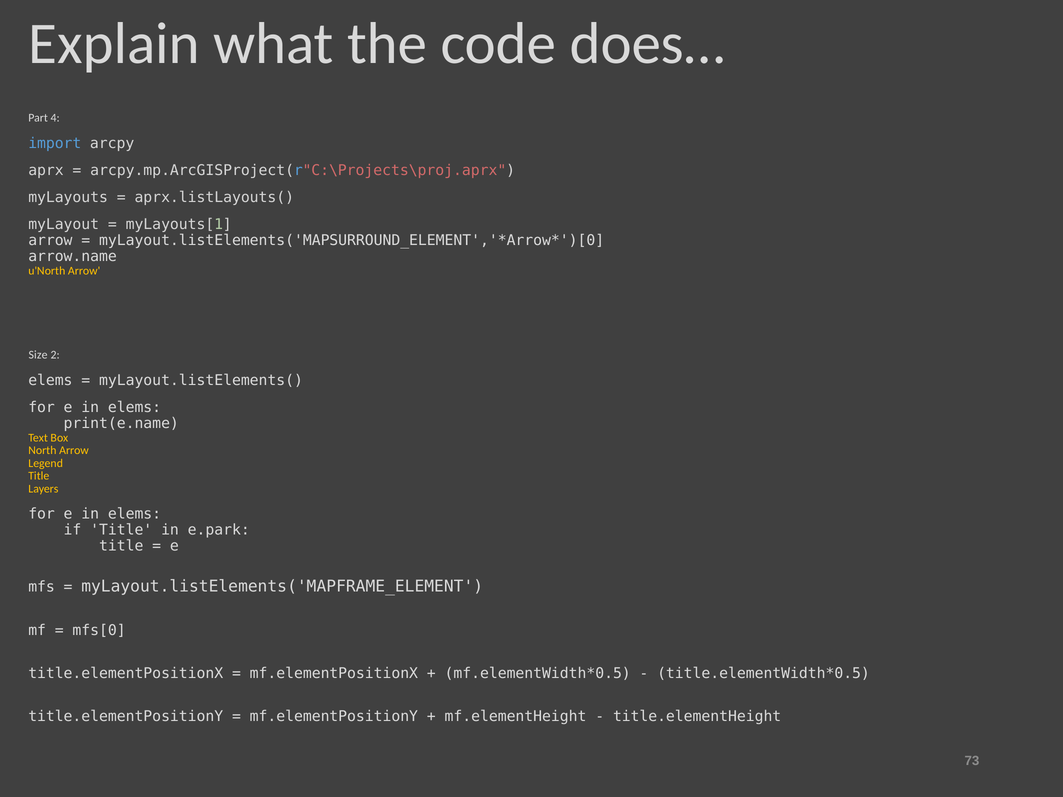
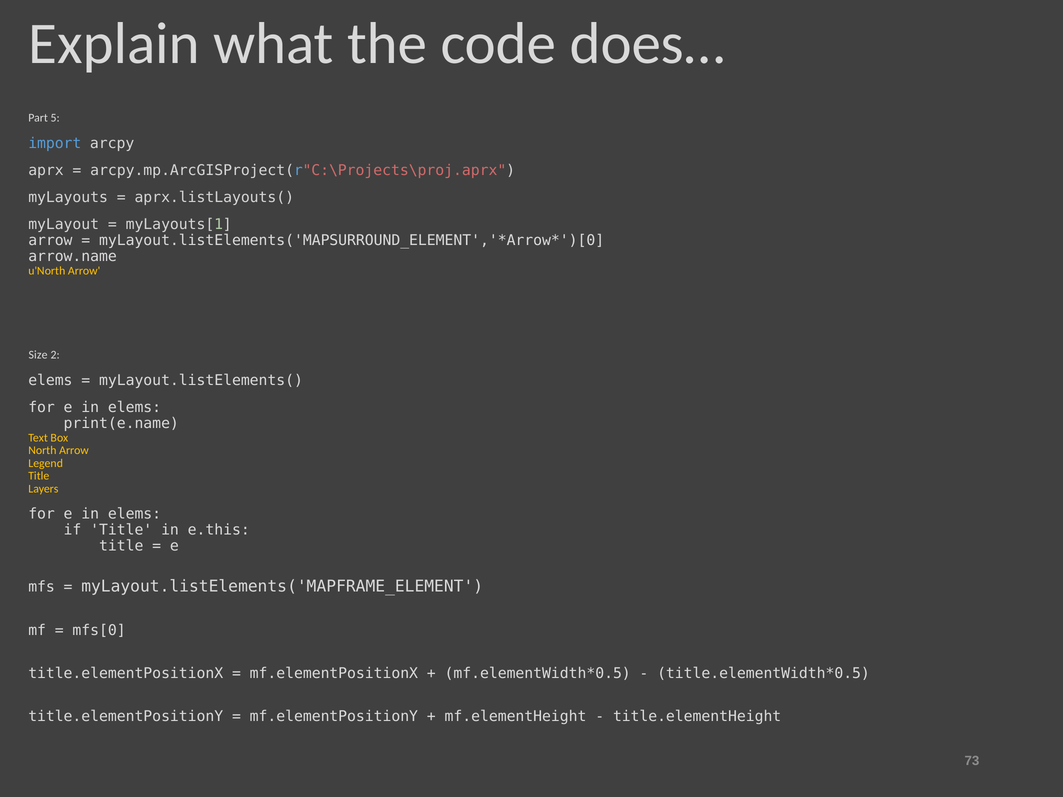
4: 4 -> 5
e.park: e.park -> e.this
